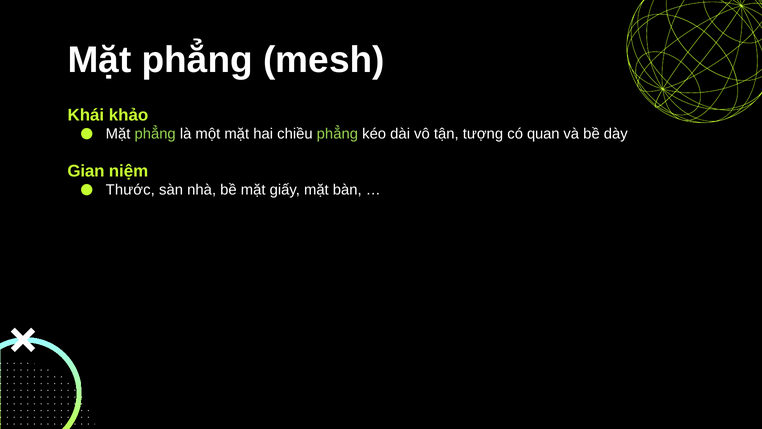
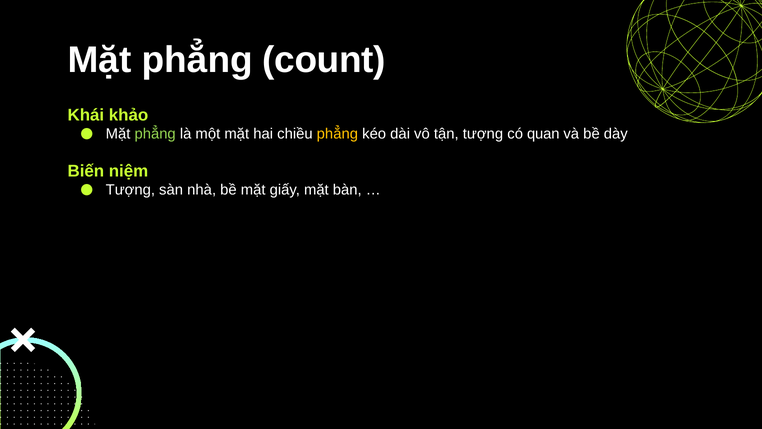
mesh: mesh -> count
phẳng at (337, 134) colour: light green -> yellow
Gian: Gian -> Biến
Thước at (130, 190): Thước -> Tượng
